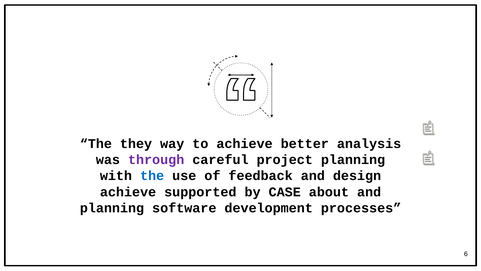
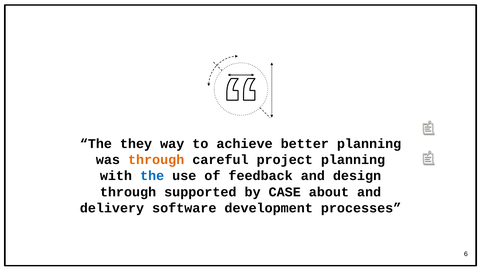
better analysis: analysis -> planning
through at (156, 160) colour: purple -> orange
achieve at (128, 192): achieve -> through
planning at (112, 208): planning -> delivery
